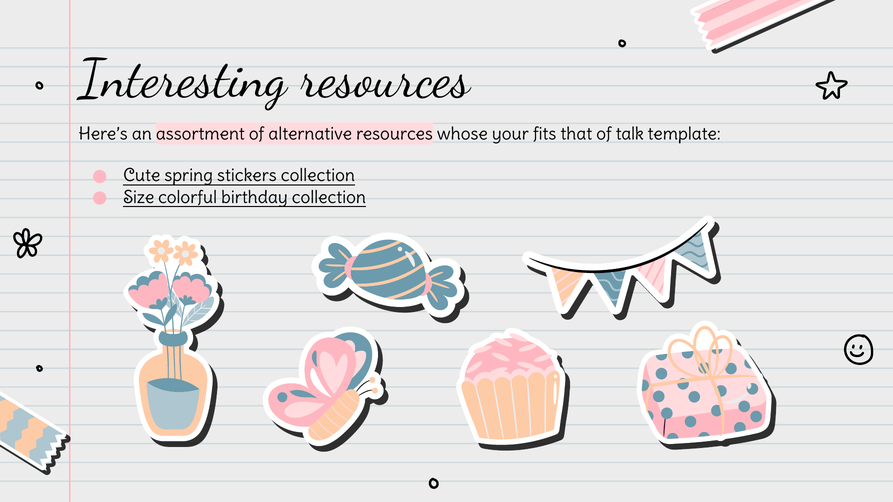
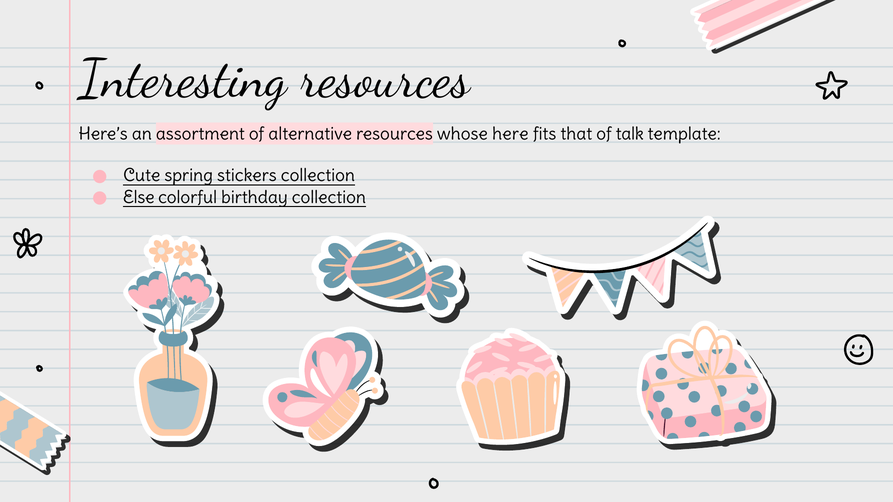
your: your -> here
Size: Size -> Else
